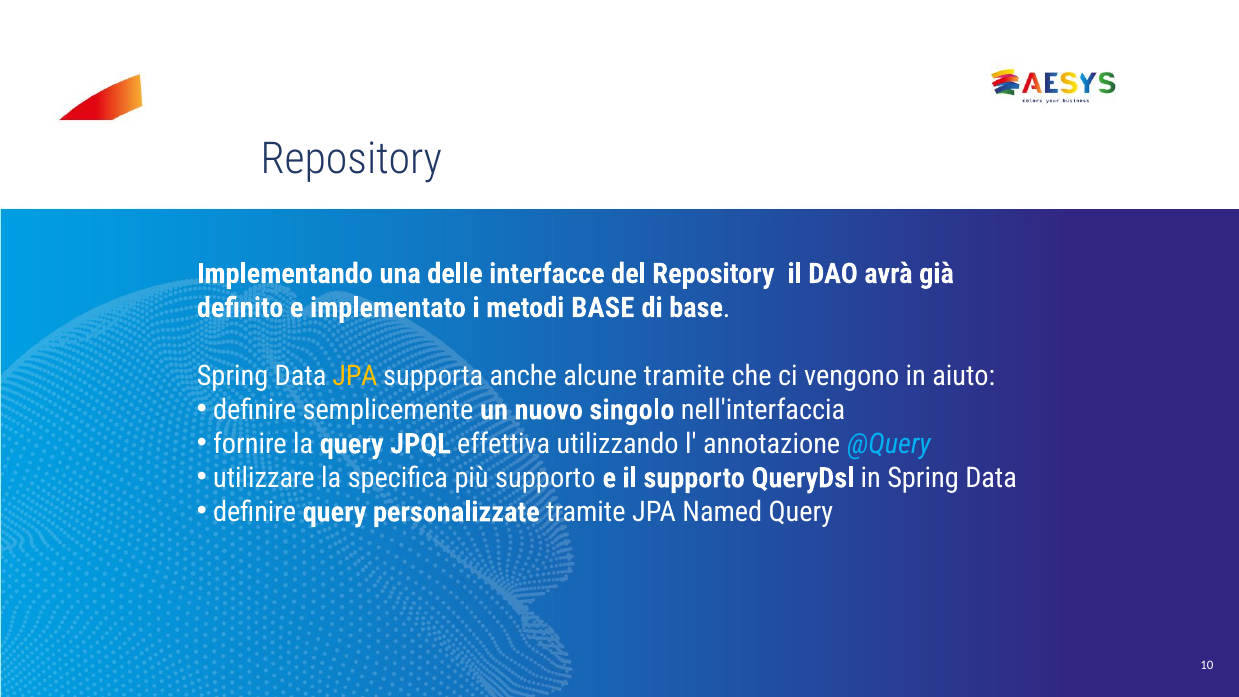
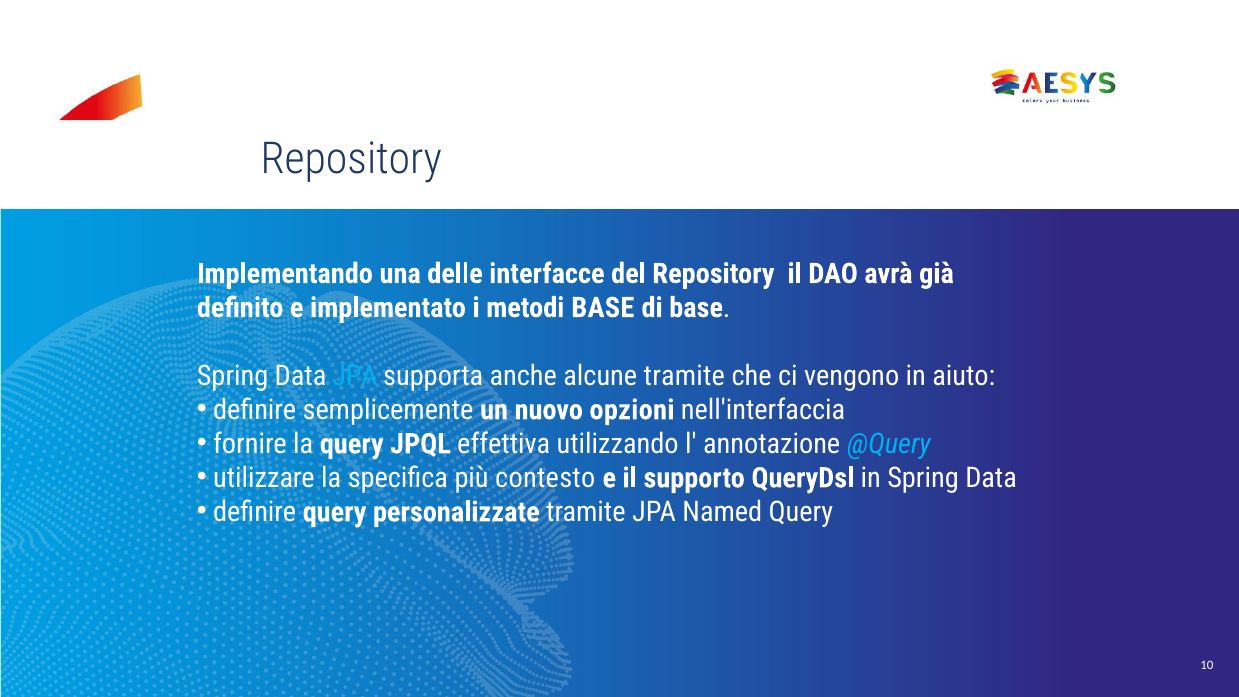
JPA at (355, 376) colour: yellow -> light blue
singolo: singolo -> opzioni
più supporto: supporto -> contesto
